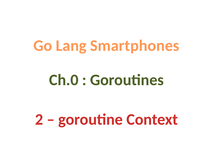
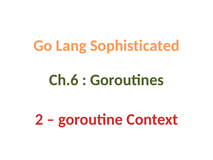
Smartphones: Smartphones -> Sophisticated
Ch.0: Ch.0 -> Ch.6
